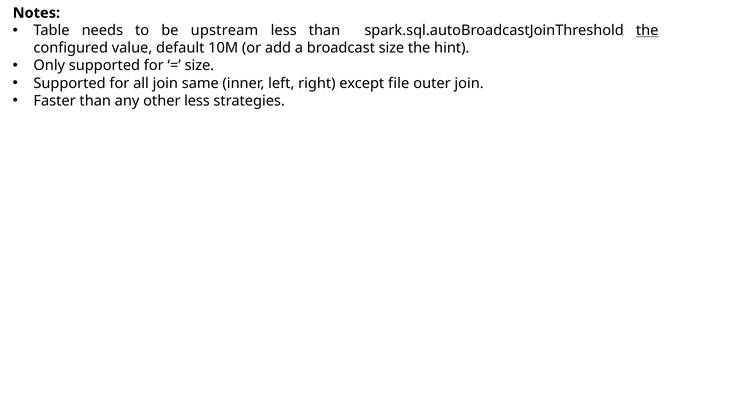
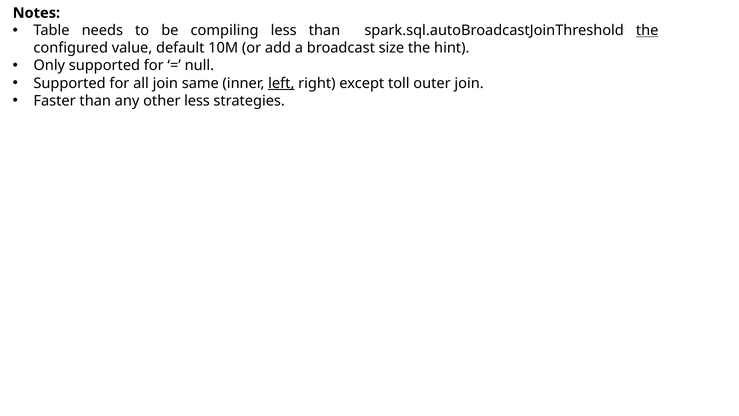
upstream: upstream -> compiling
size at (199, 66): size -> null
left underline: none -> present
file: file -> toll
